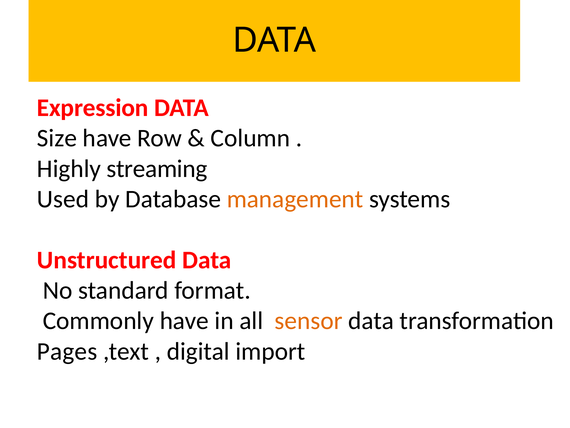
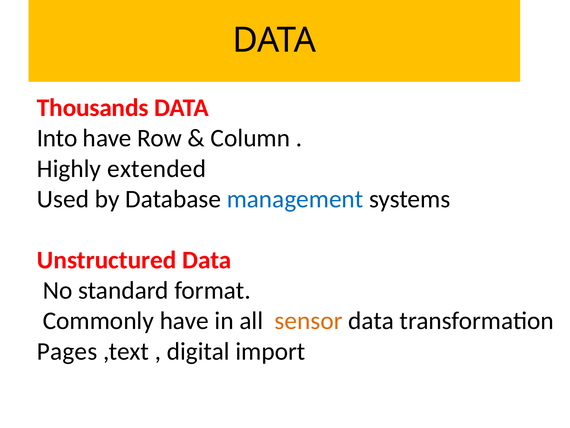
Expression: Expression -> Thousands
Size: Size -> Into
streaming: streaming -> extended
management colour: orange -> blue
